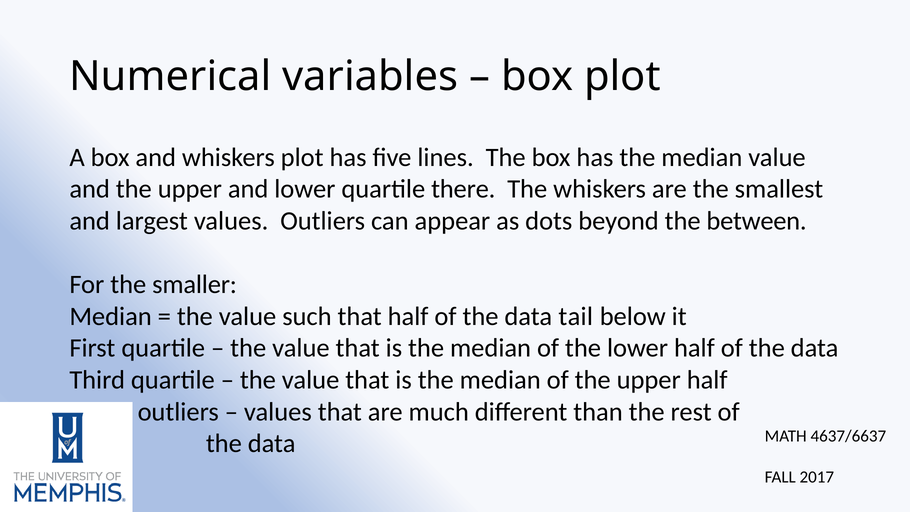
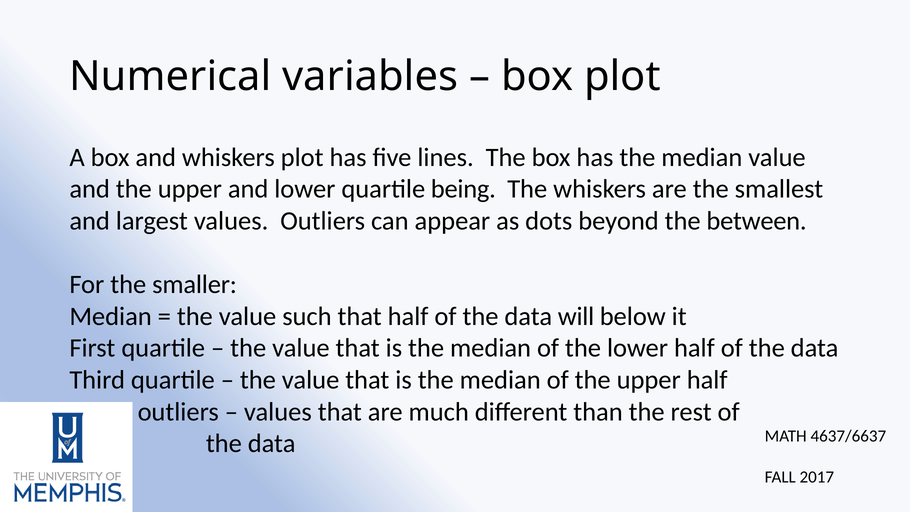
there: there -> being
tail: tail -> will
